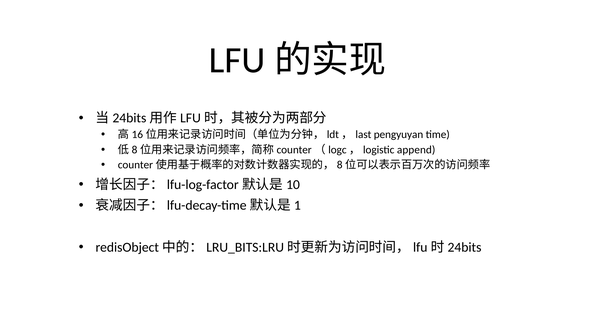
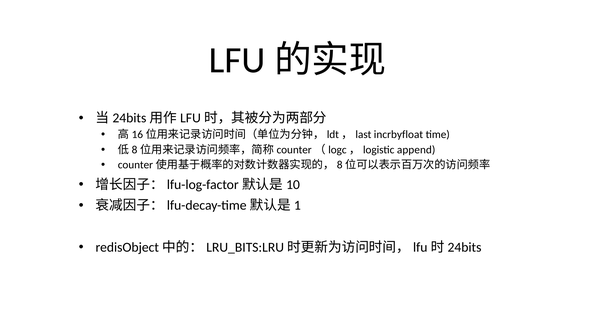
pengyuyan: pengyuyan -> incrbyfloat
